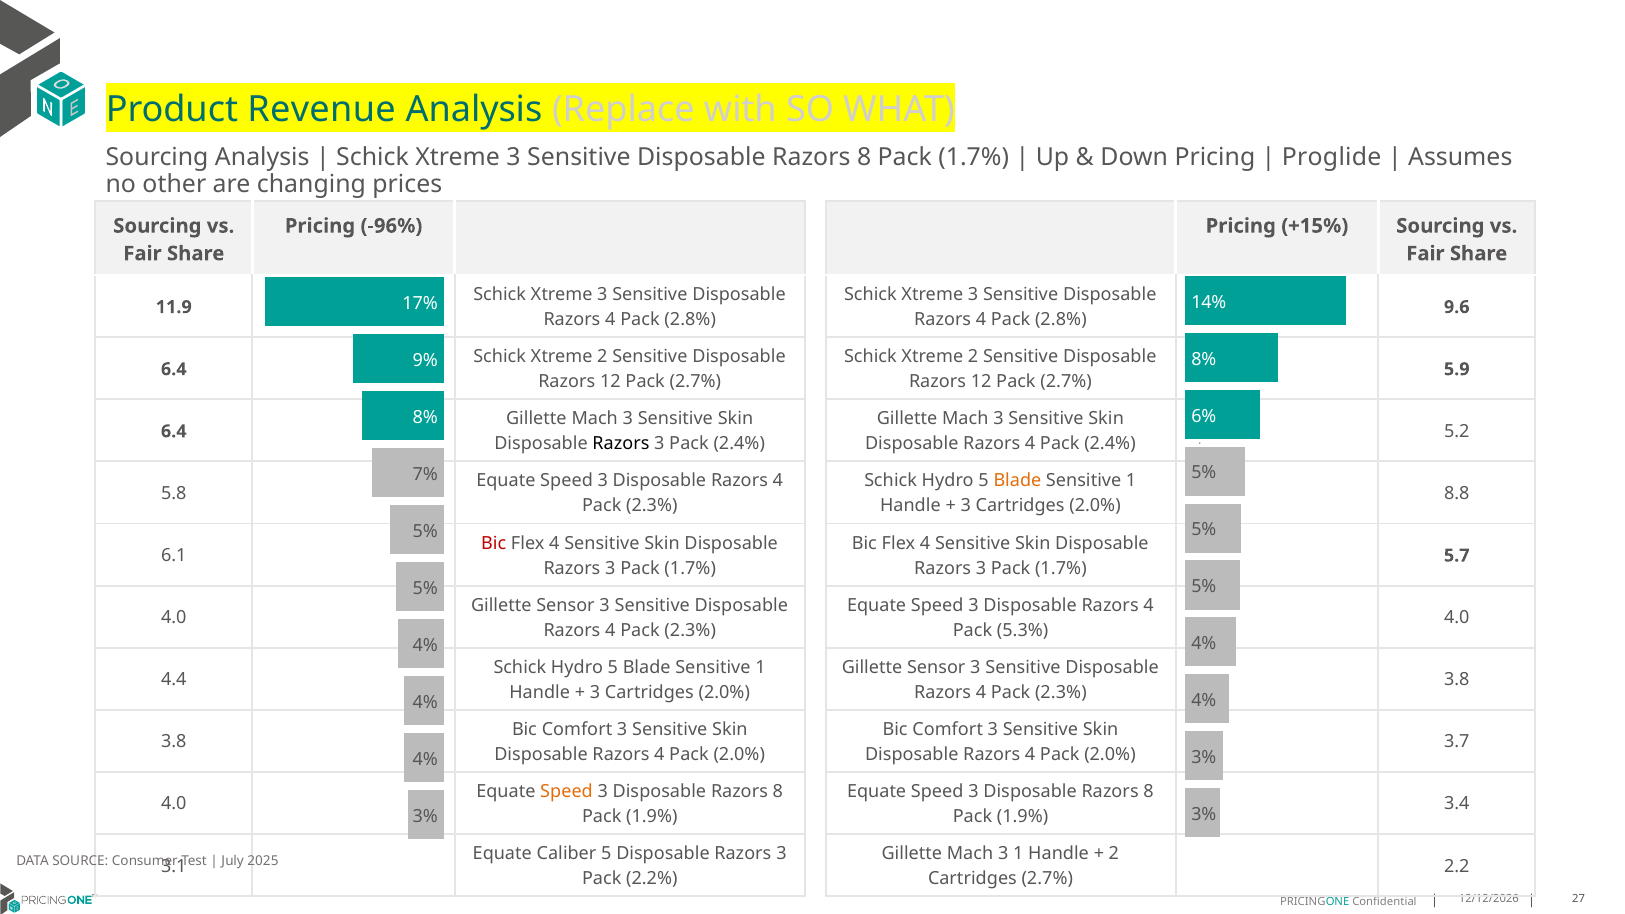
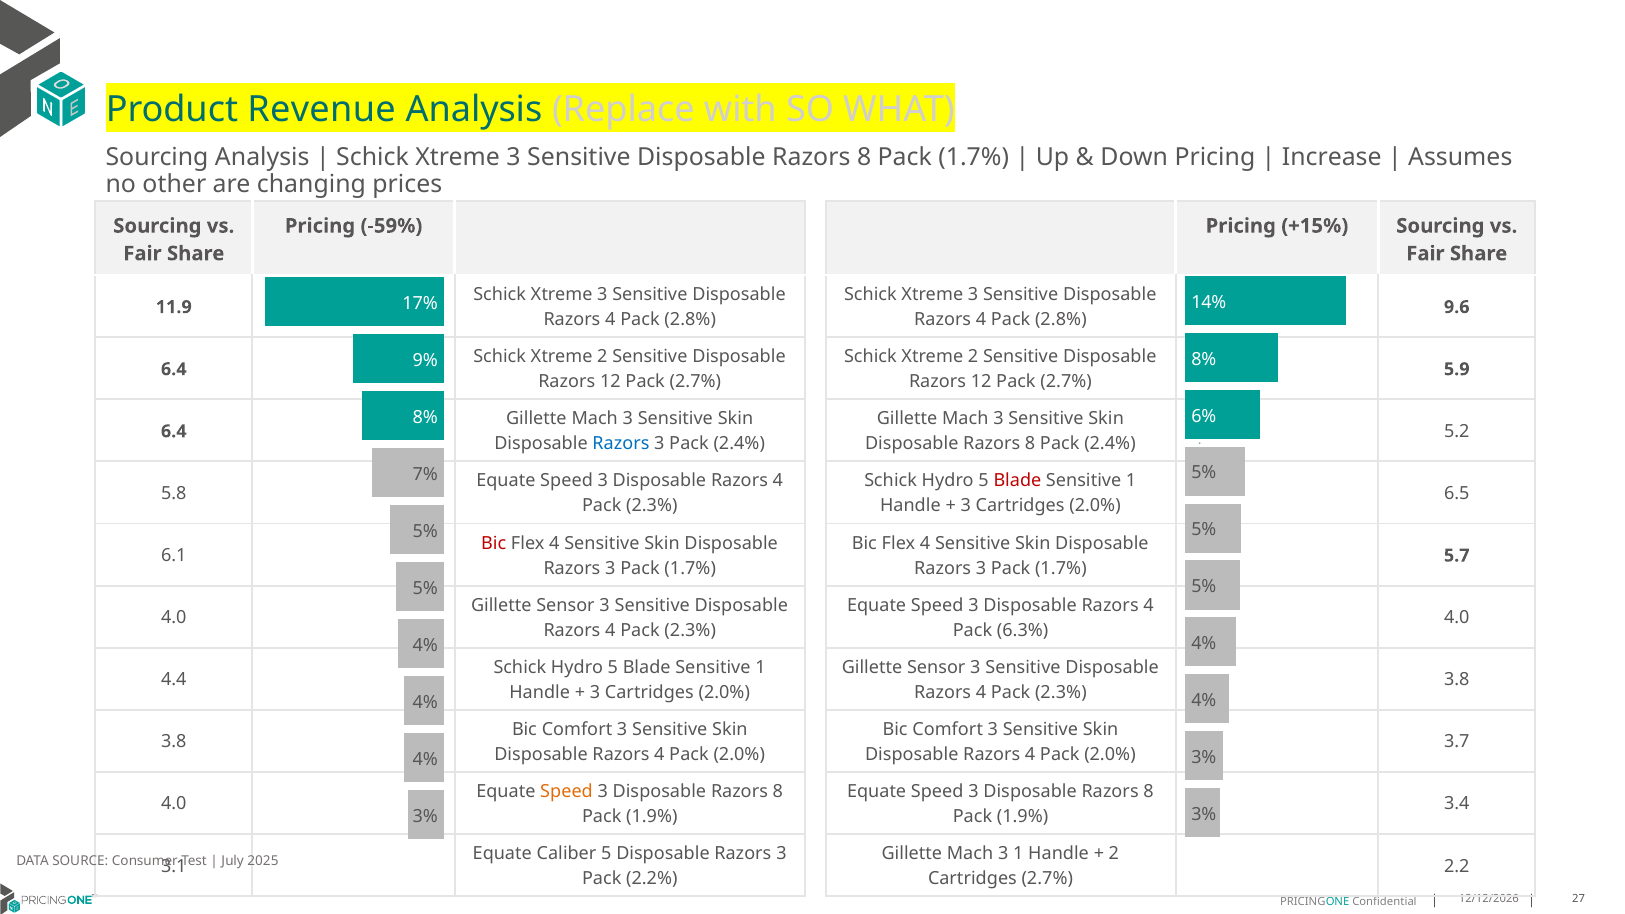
Proglide: Proglide -> Increase
-96%: -96% -> -59%
Razors at (621, 444) colour: black -> blue
4 at (1030, 444): 4 -> 8
Blade at (1017, 481) colour: orange -> red
8.8: 8.8 -> 6.5
5.3%: 5.3% -> 6.3%
